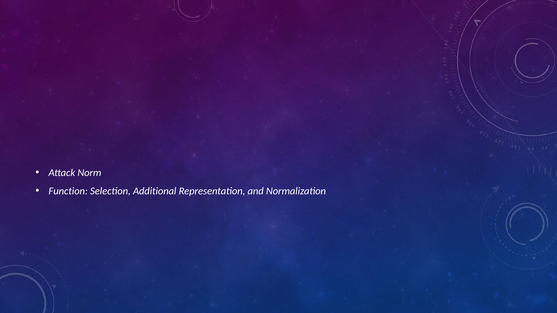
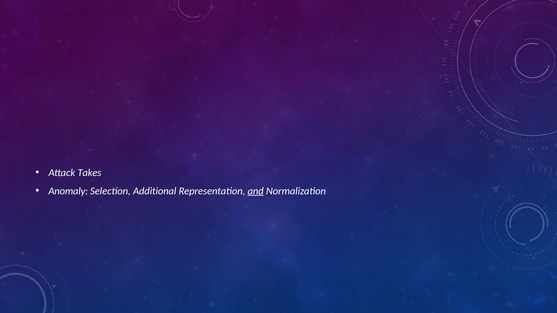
Norm: Norm -> Takes
Function: Function -> Anomaly
and underline: none -> present
